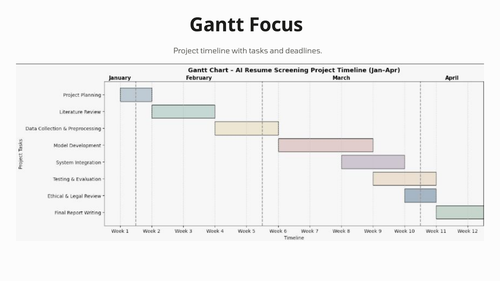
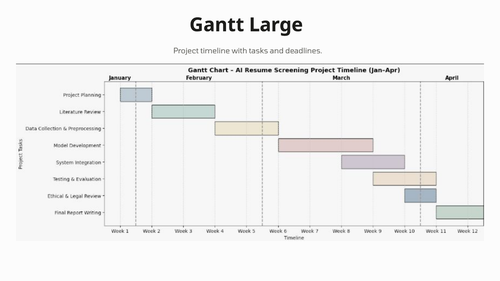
Focus: Focus -> Large
